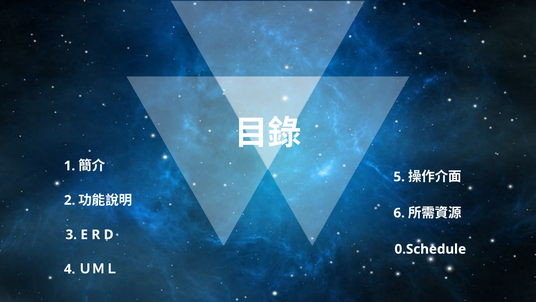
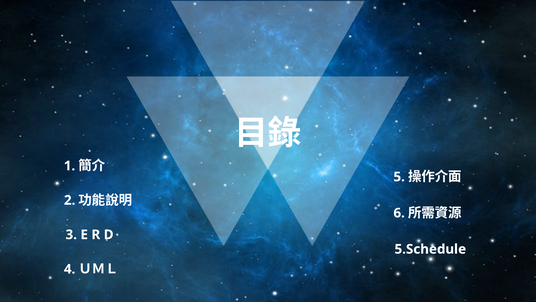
0.Schedule: 0.Schedule -> 5.Schedule
